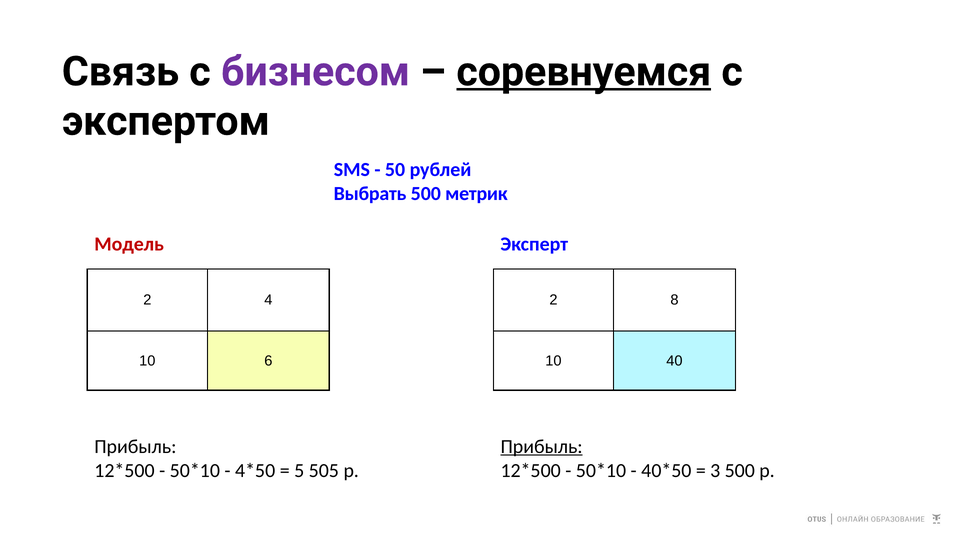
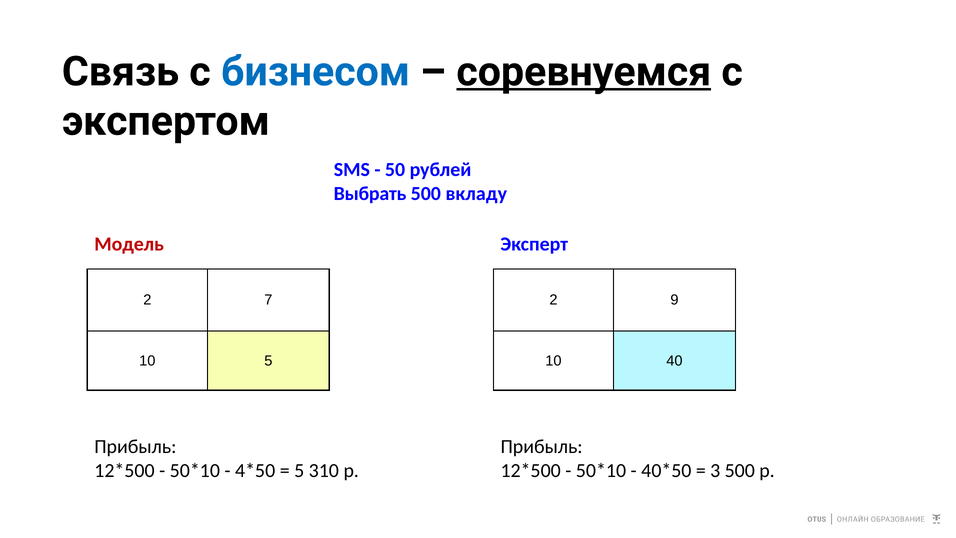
бизнесом colour: purple -> blue
метрик: метрик -> вкладу
4: 4 -> 7
8: 8 -> 9
10 6: 6 -> 5
Прибыль at (542, 446) underline: present -> none
505: 505 -> 310
